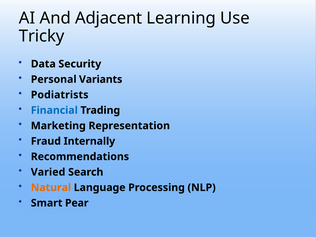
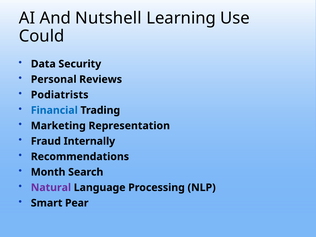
Adjacent: Adjacent -> Nutshell
Tricky: Tricky -> Could
Variants: Variants -> Reviews
Varied: Varied -> Month
Natural colour: orange -> purple
